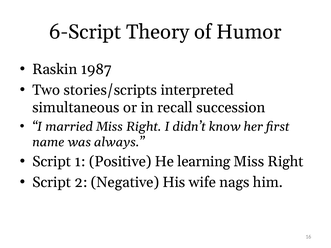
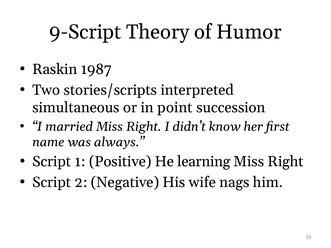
6-Script: 6-Script -> 9-Script
recall: recall -> point
